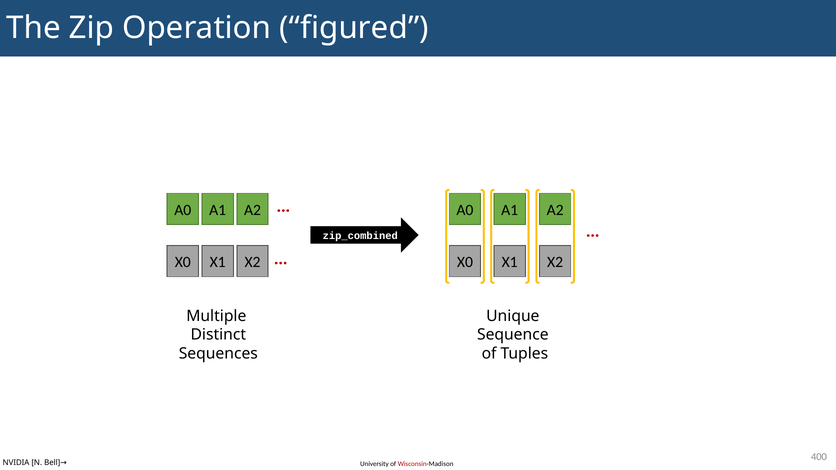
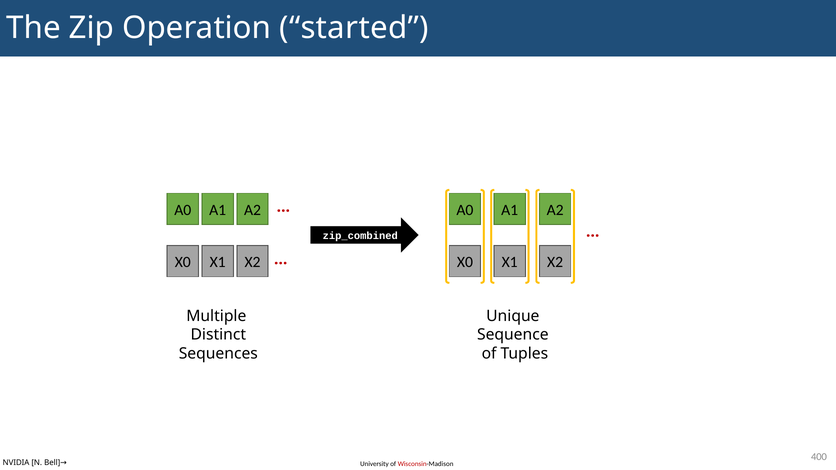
figured: figured -> started
